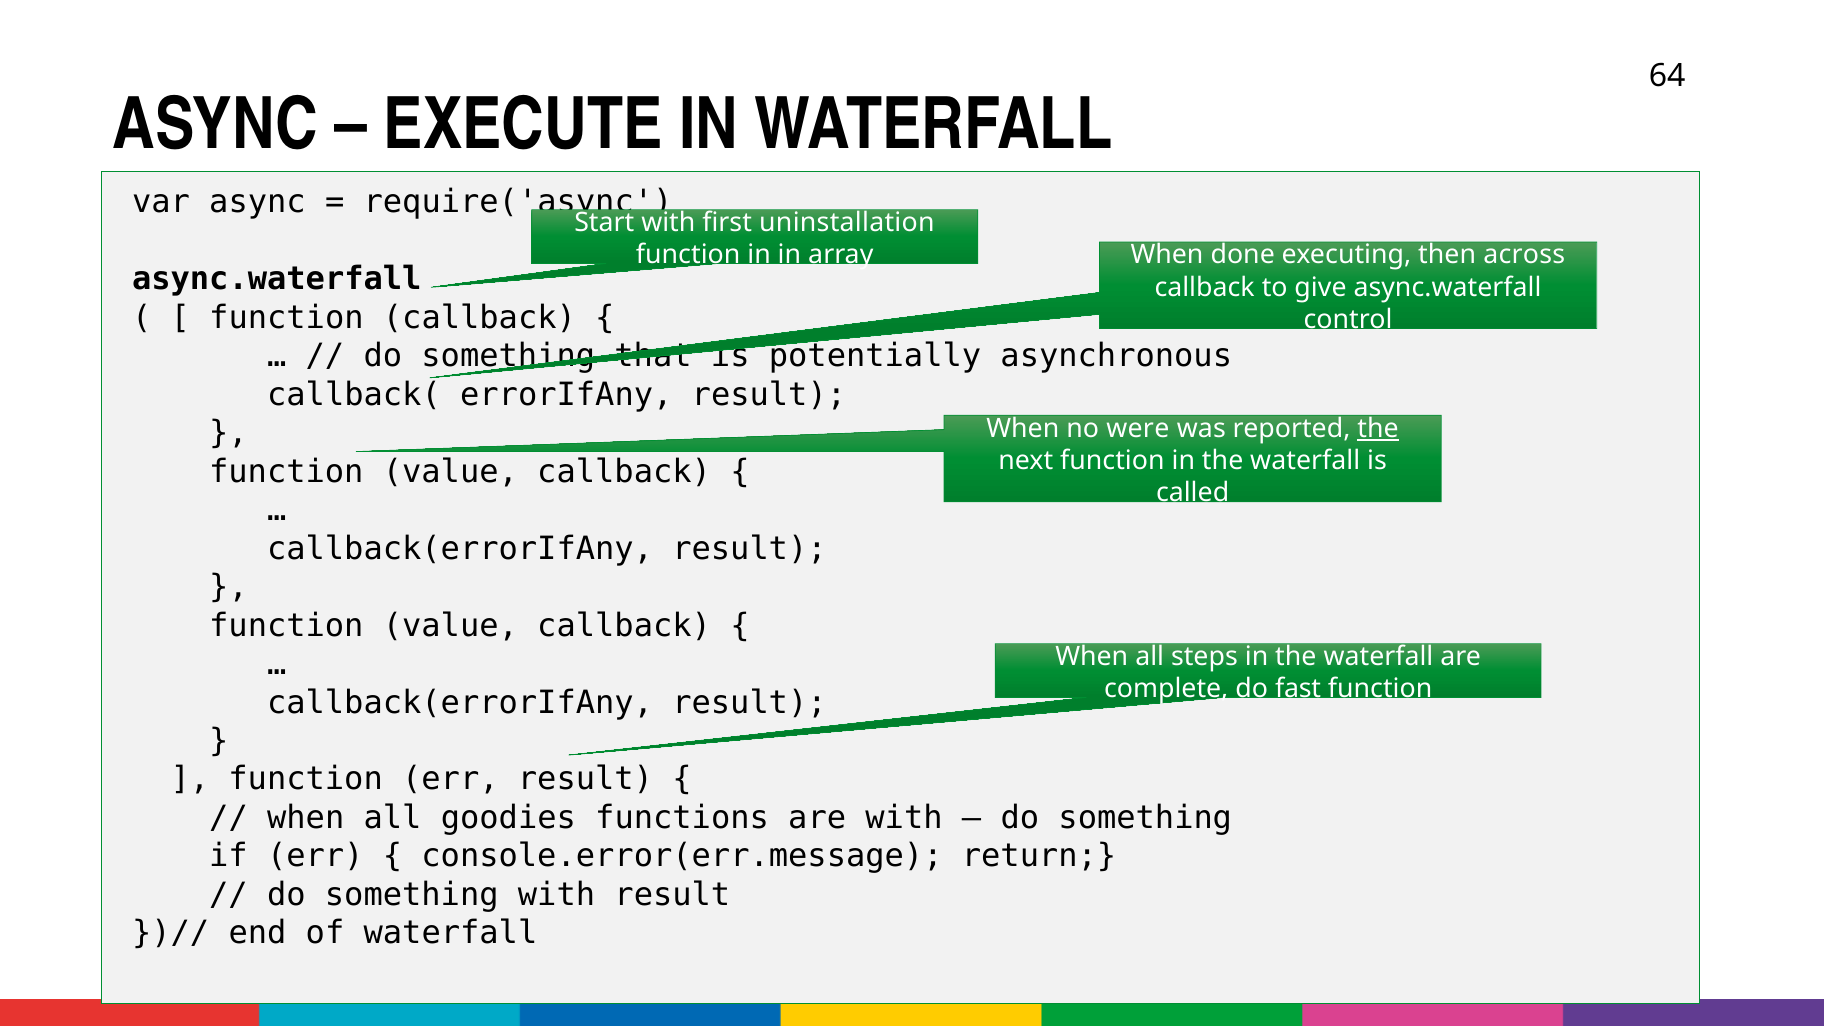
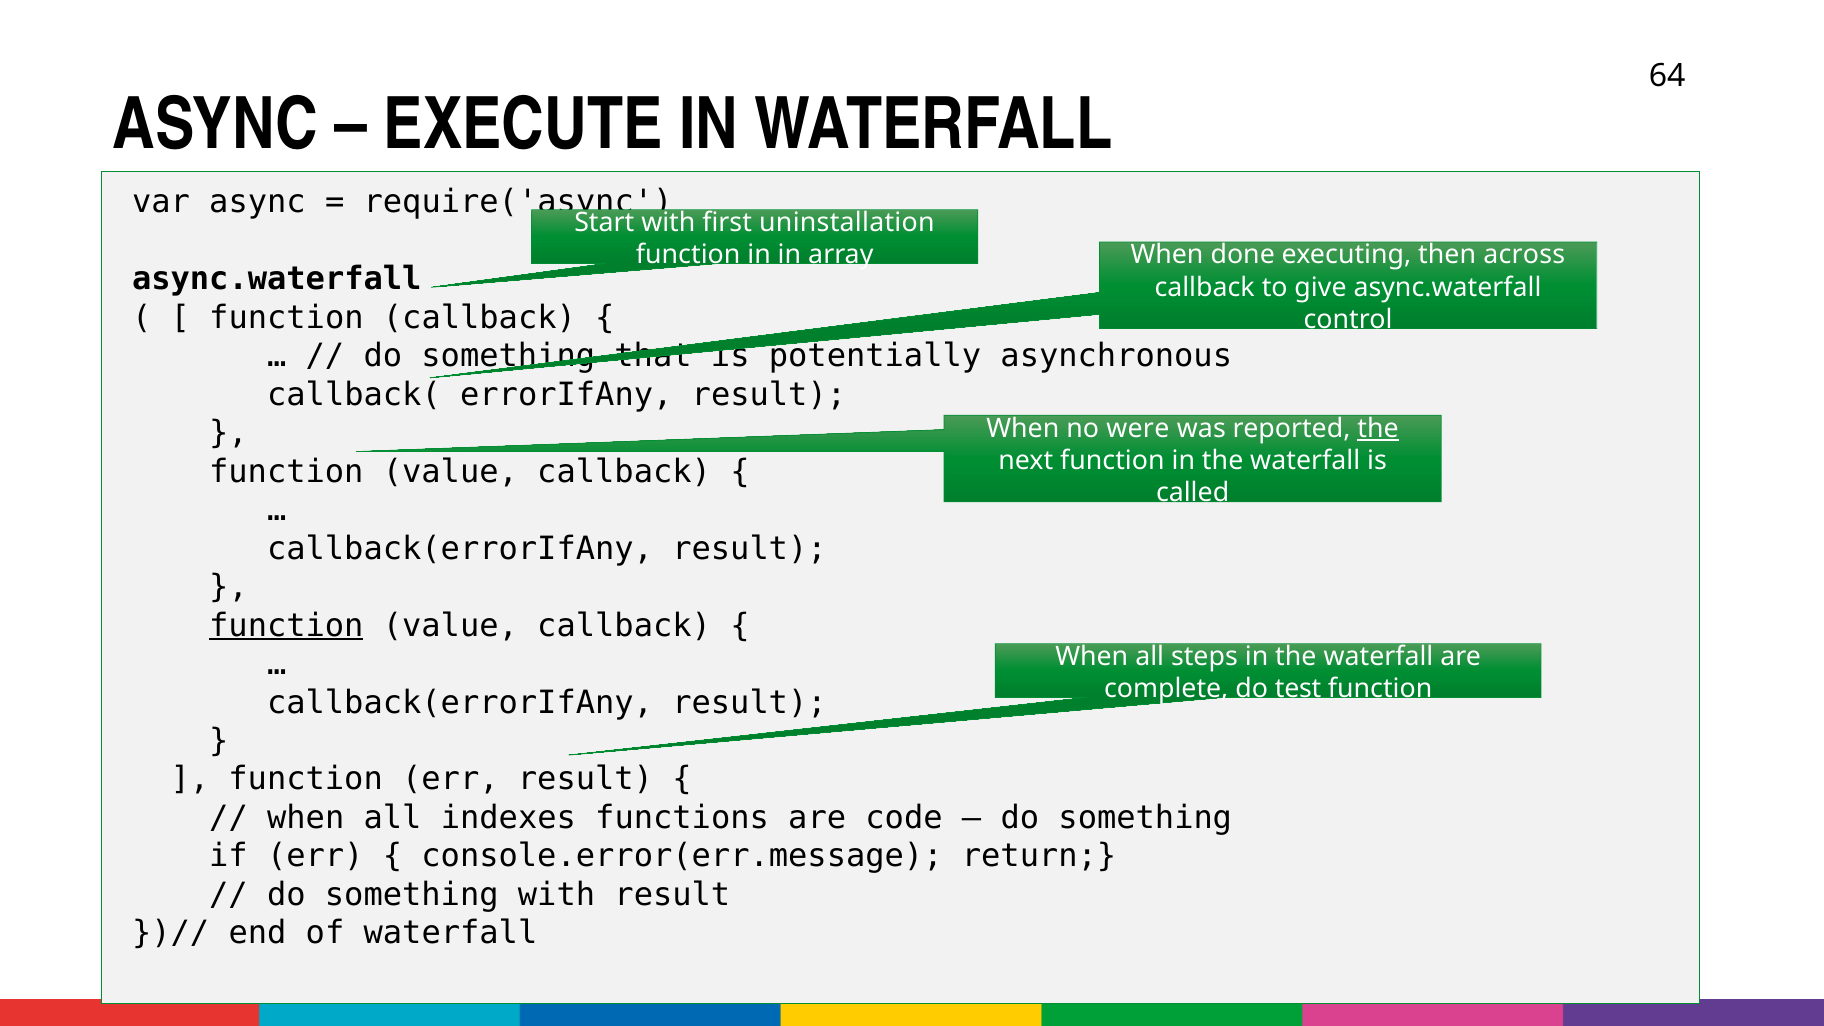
function at (286, 625) underline: none -> present
fast: fast -> test
goodies: goodies -> indexes
are with: with -> code
